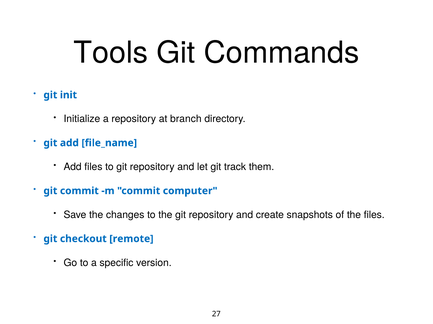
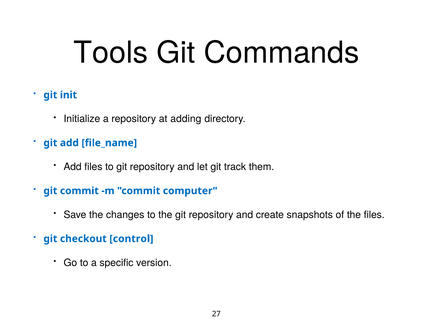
branch: branch -> adding
remote: remote -> control
